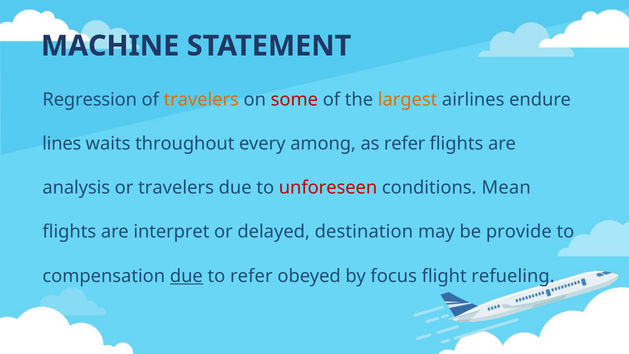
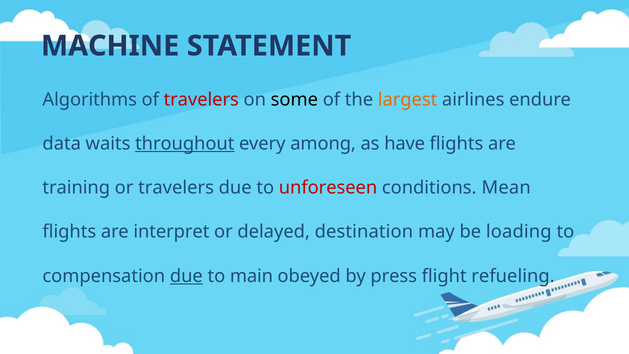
Regression: Regression -> Algorithms
travelers at (201, 100) colour: orange -> red
some colour: red -> black
lines: lines -> data
throughout underline: none -> present
as refer: refer -> have
analysis: analysis -> training
provide: provide -> loading
to refer: refer -> main
focus: focus -> press
